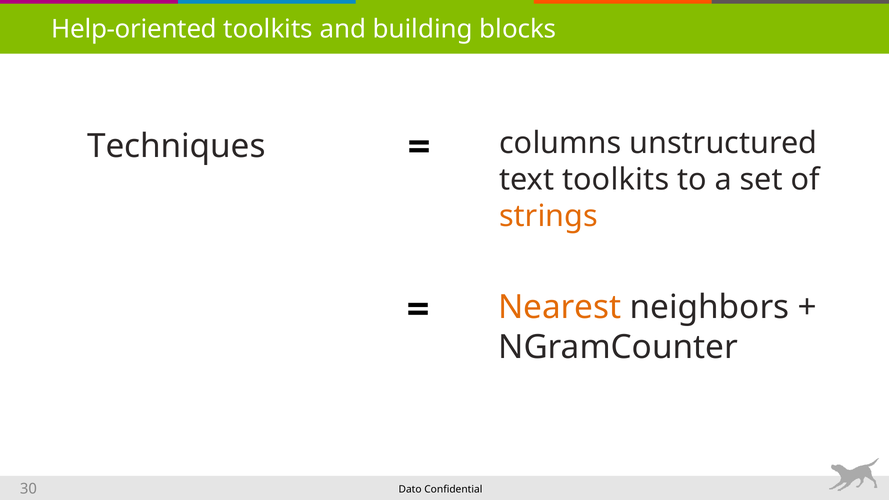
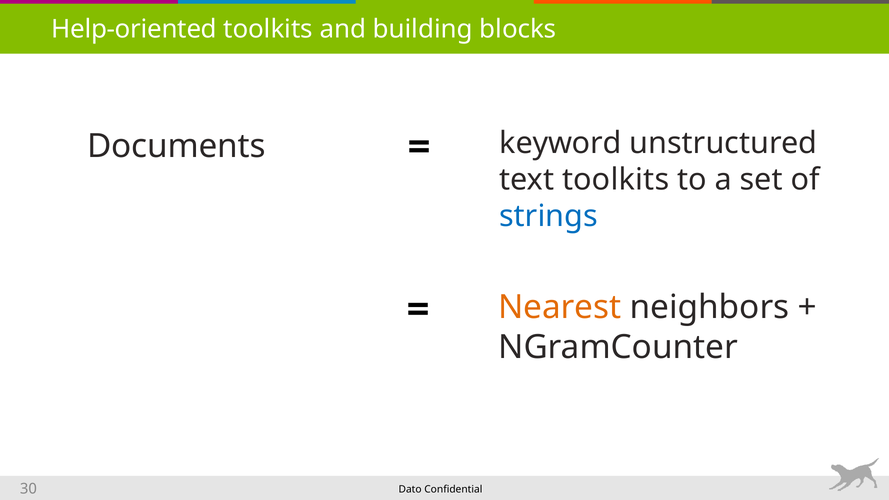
columns: columns -> keyword
Techniques: Techniques -> Documents
strings colour: orange -> blue
